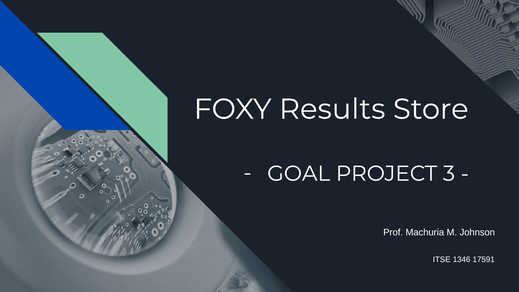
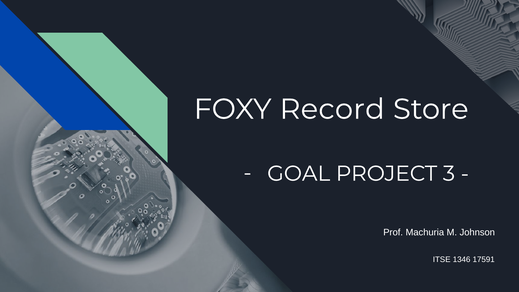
Results: Results -> Record
